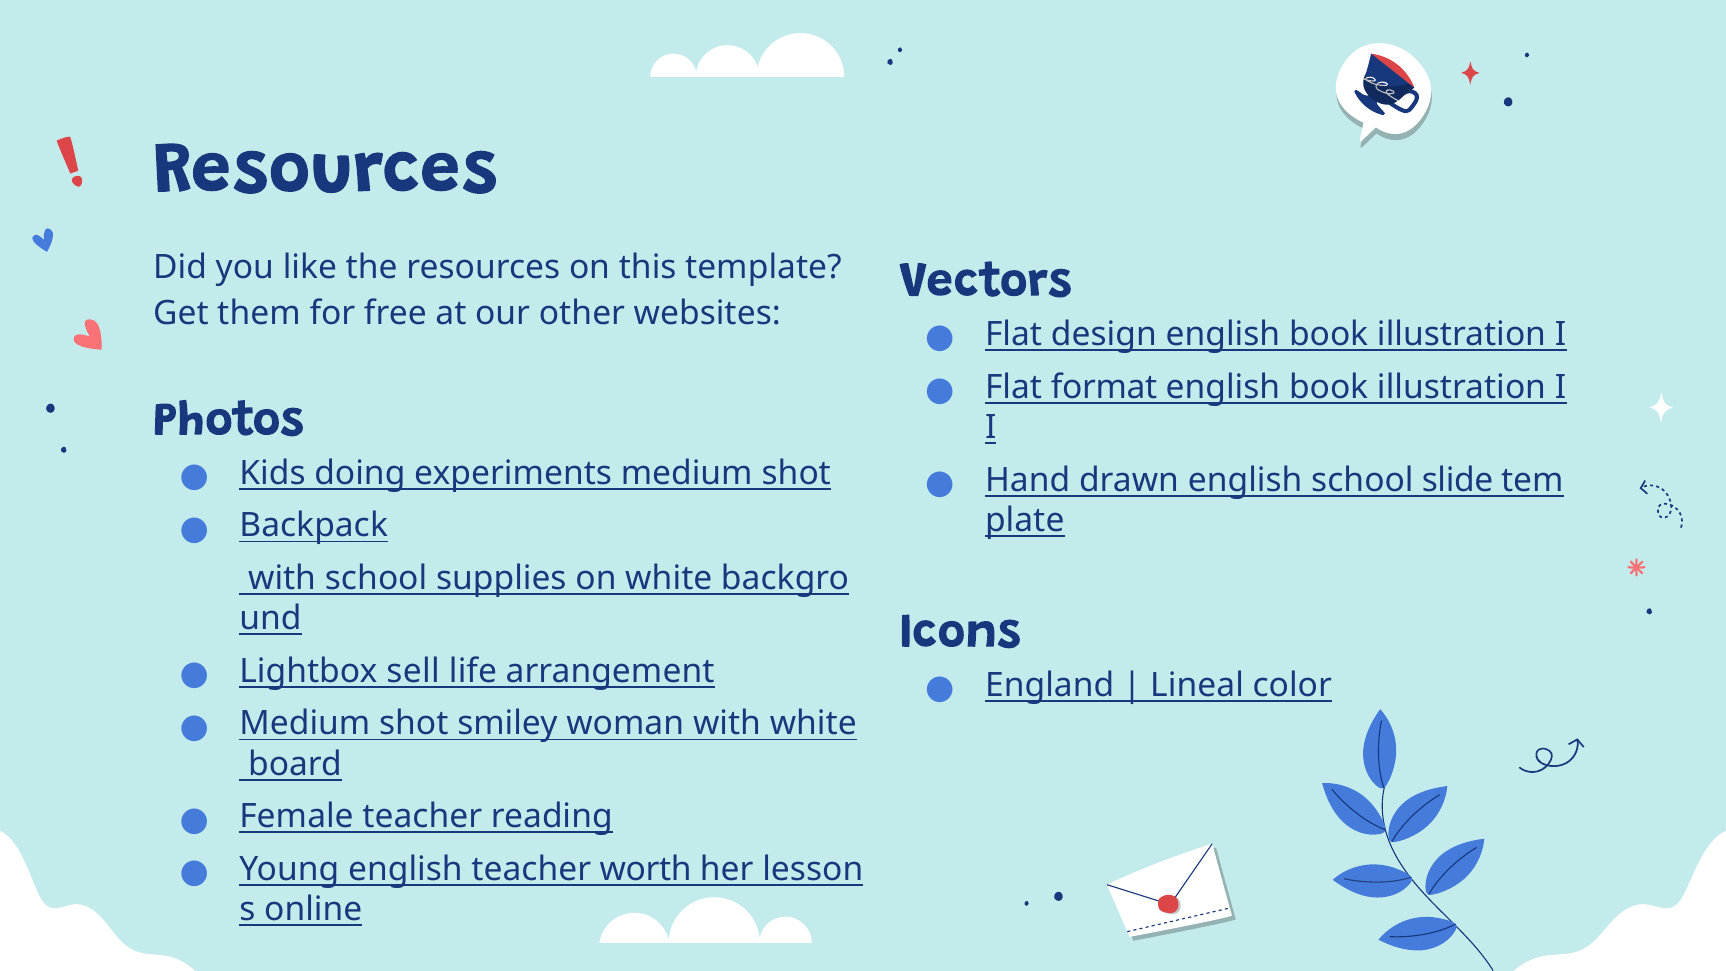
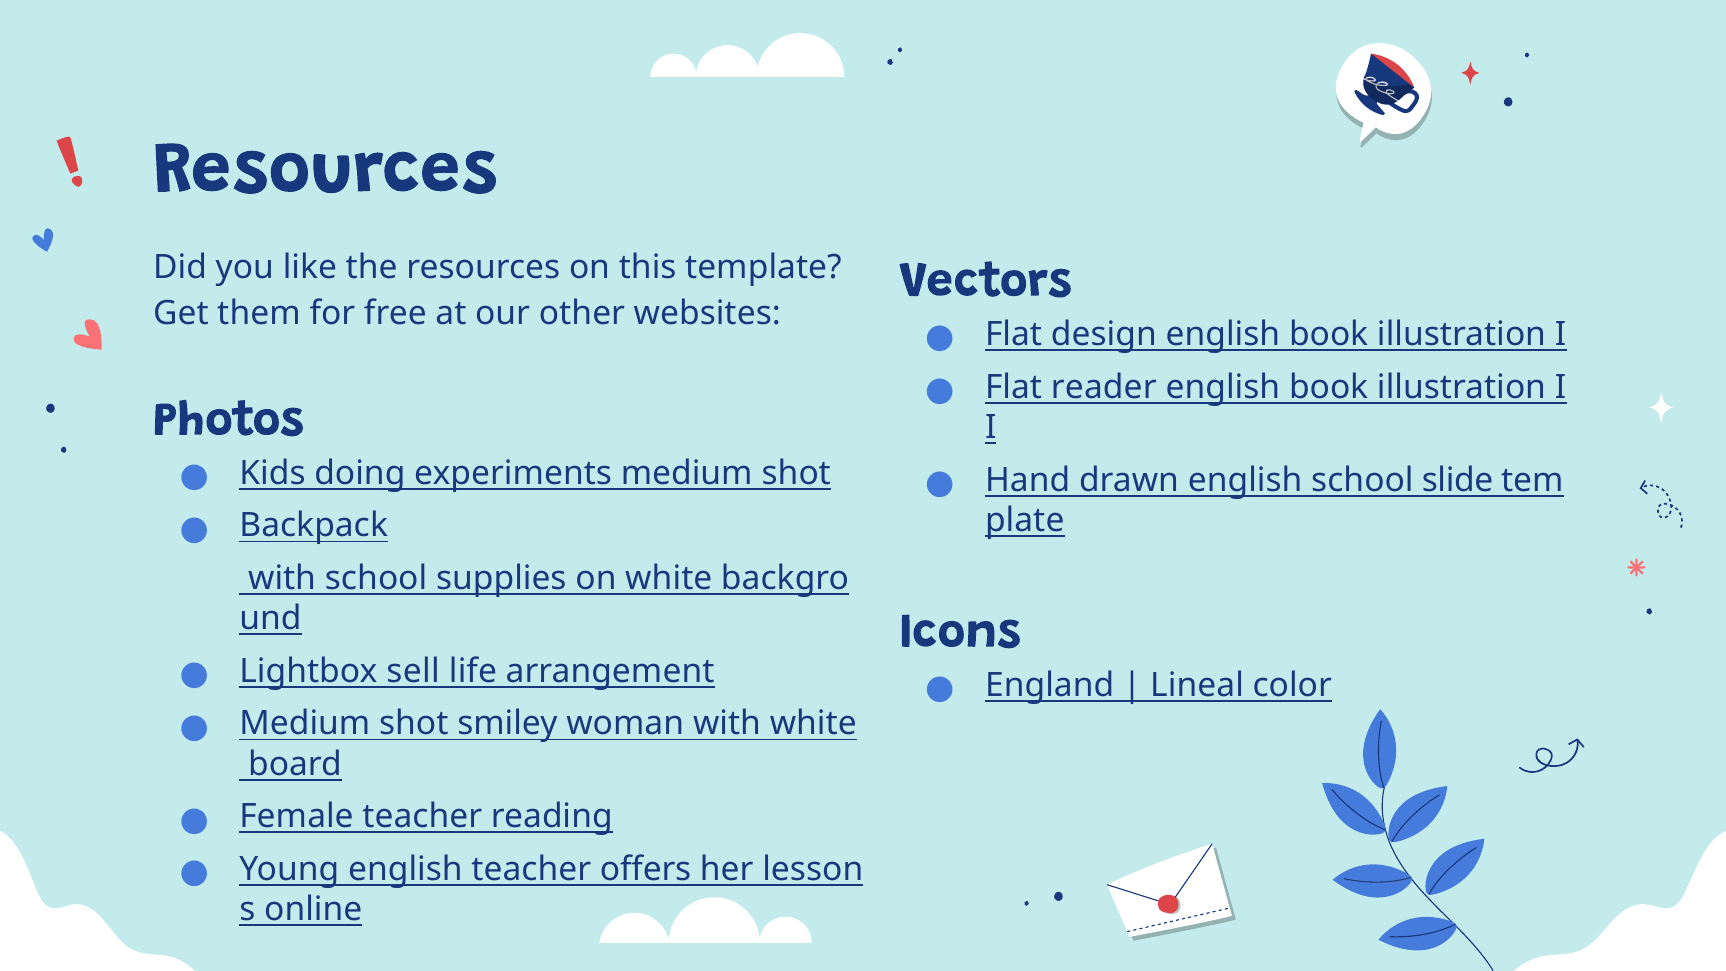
format: format -> reader
worth: worth -> offers
